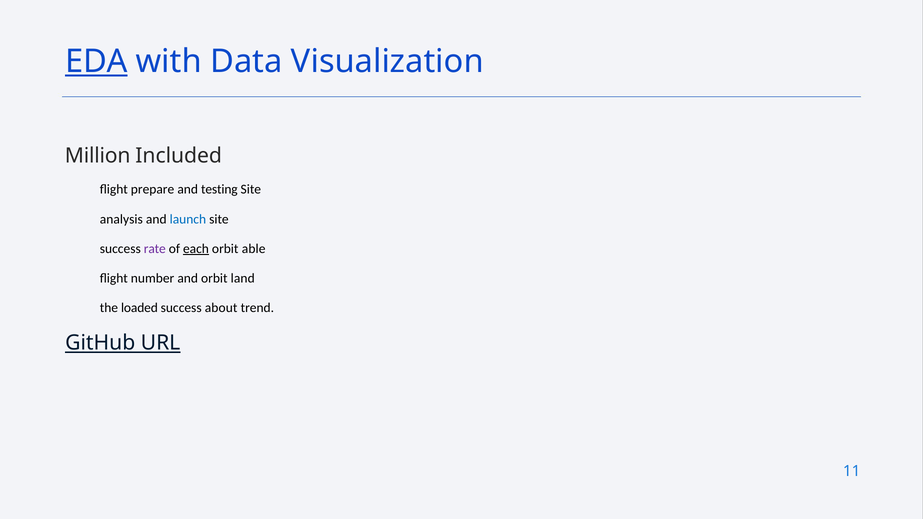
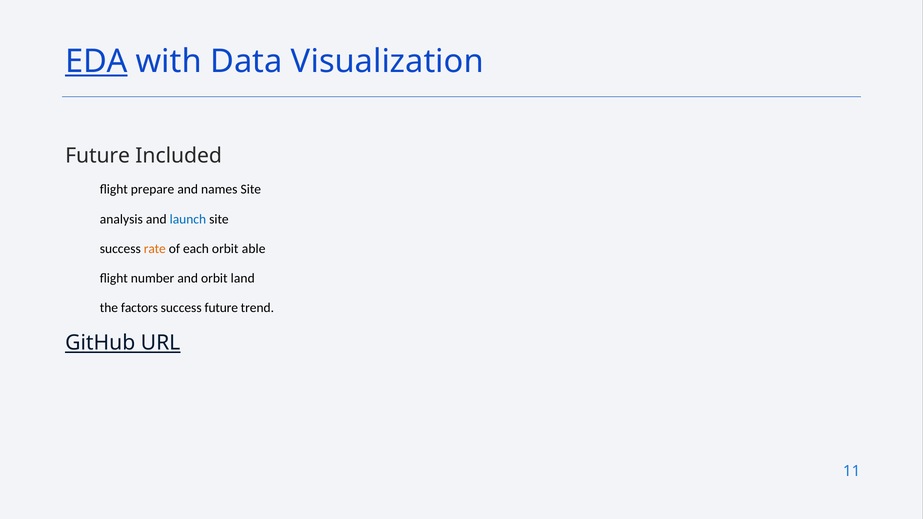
Million at (98, 156): Million -> Future
testing: testing -> names
rate colour: purple -> orange
each underline: present -> none
loaded: loaded -> factors
success about: about -> future
